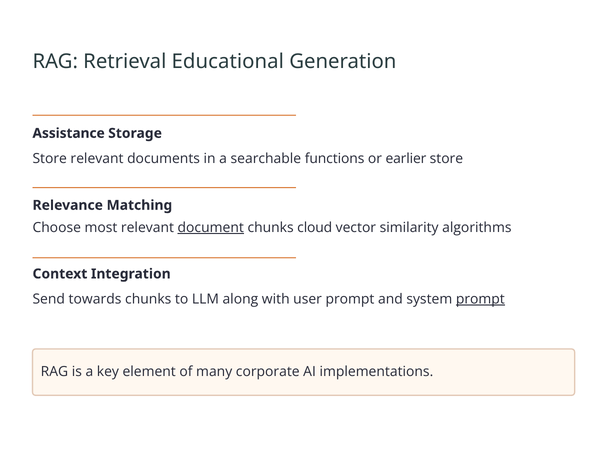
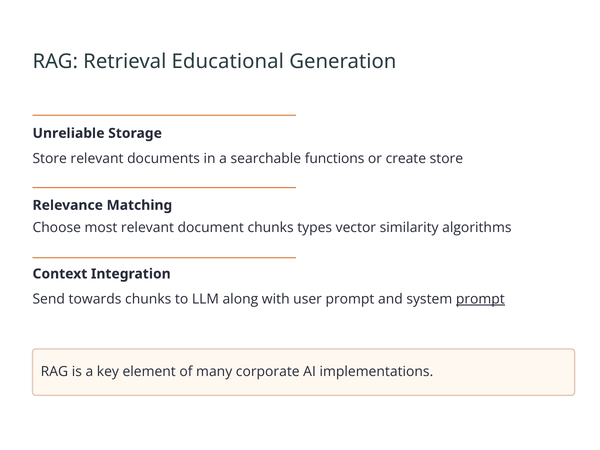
Assistance: Assistance -> Unreliable
earlier: earlier -> create
document underline: present -> none
cloud: cloud -> types
